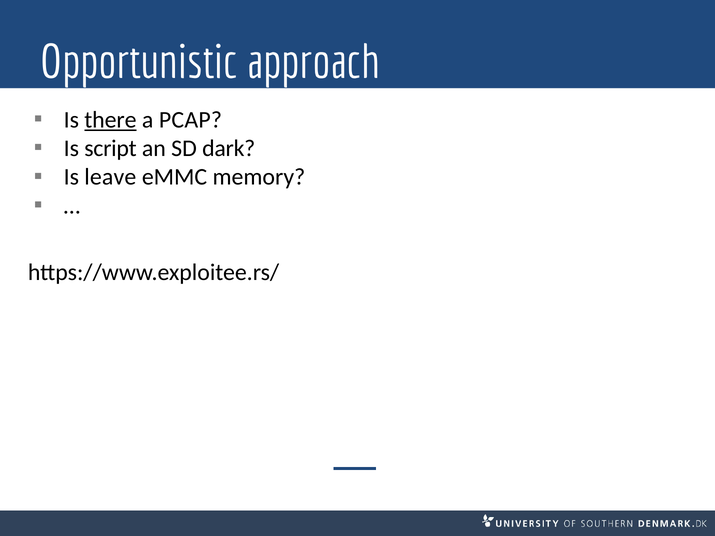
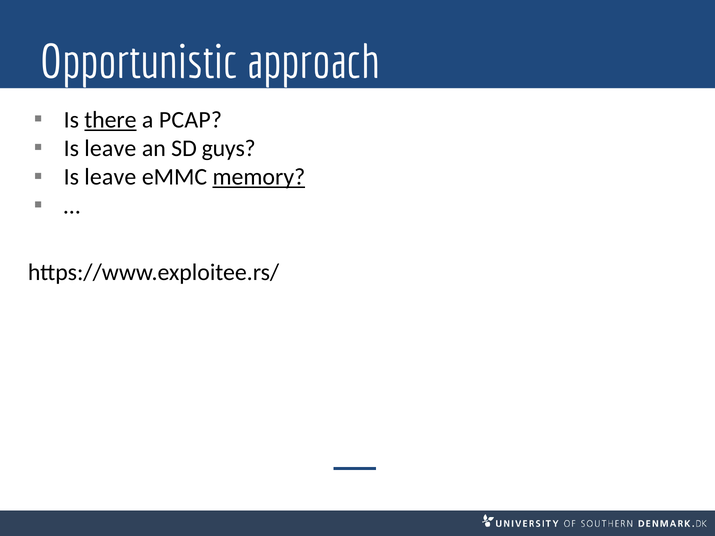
script at (110, 149): script -> leave
dark: dark -> guys
memory underline: none -> present
